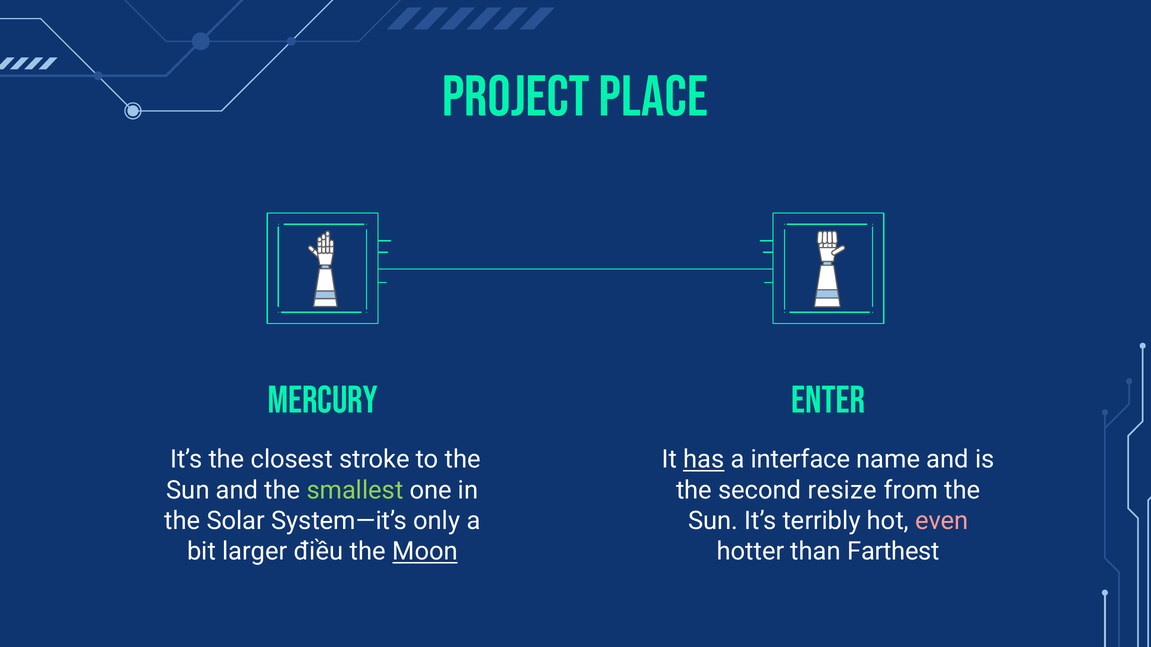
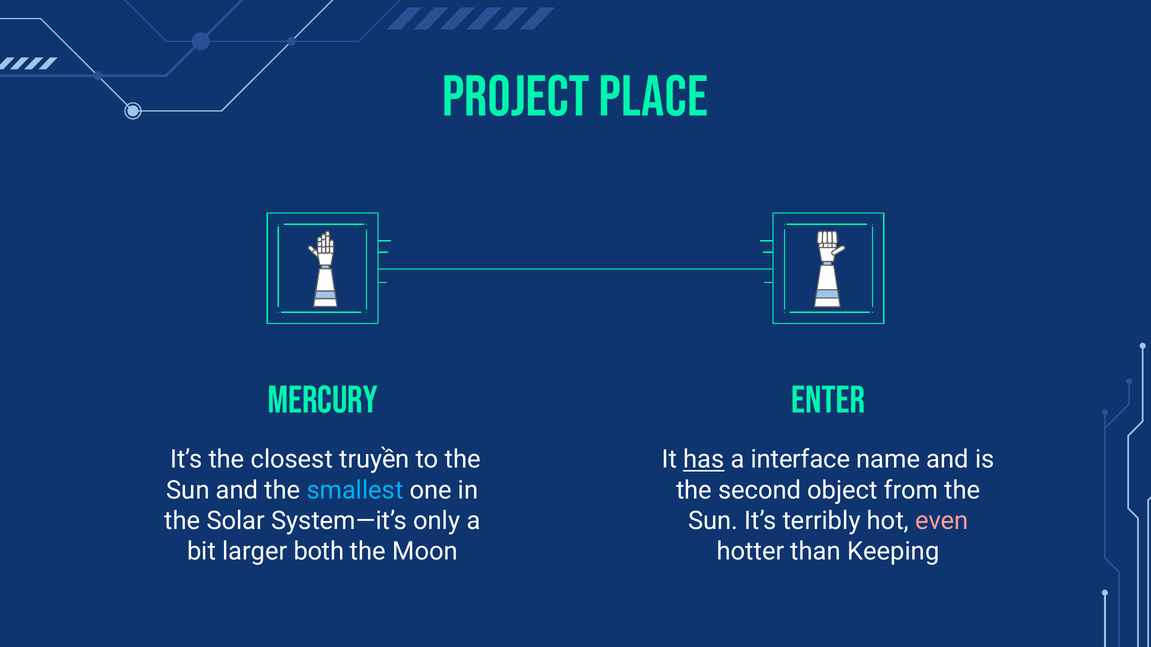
stroke: stroke -> truyền
smallest colour: light green -> light blue
resize: resize -> object
điều: điều -> both
Moon underline: present -> none
Farthest: Farthest -> Keeping
